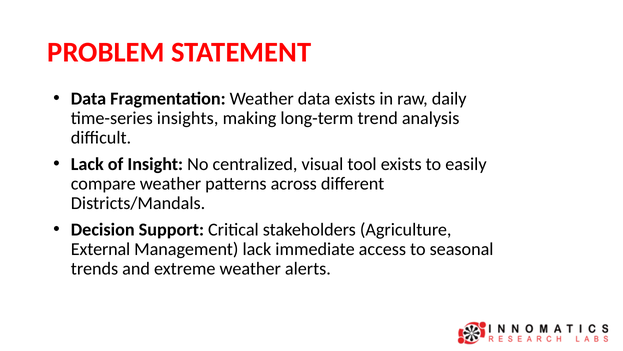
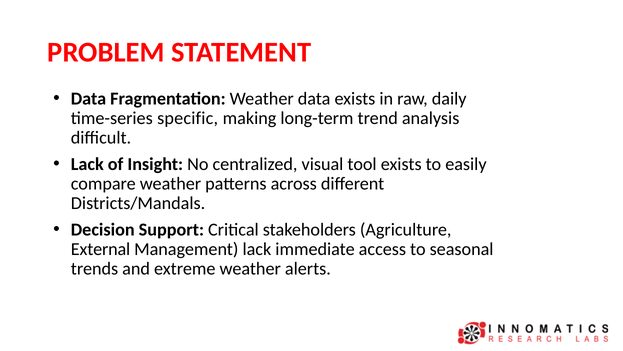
insights: insights -> specific
